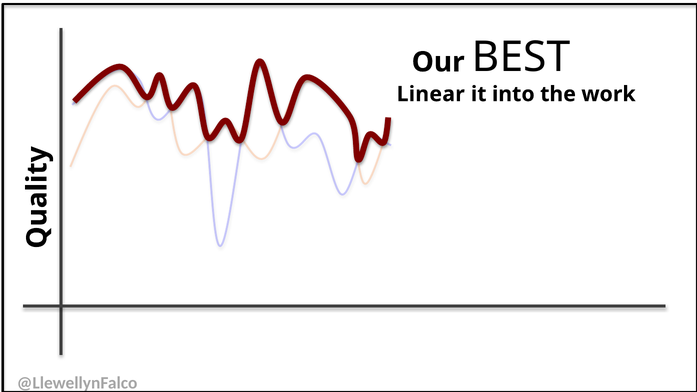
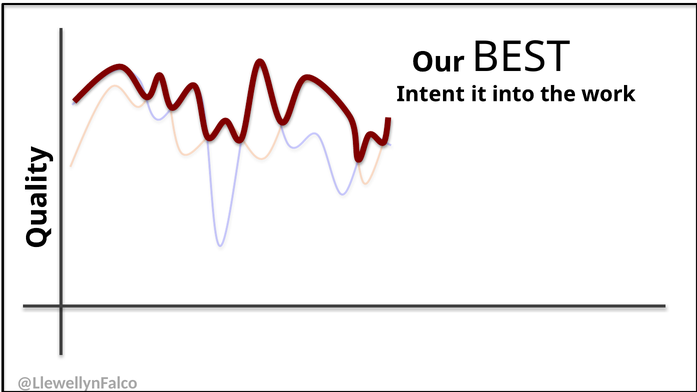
Linear: Linear -> Intent
